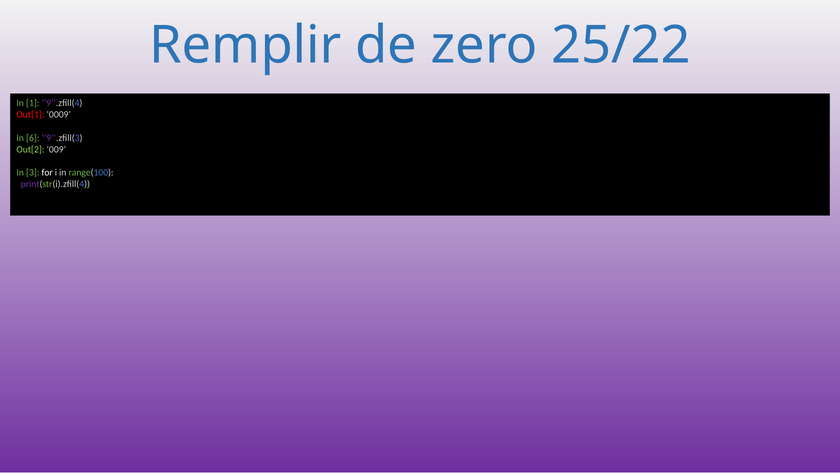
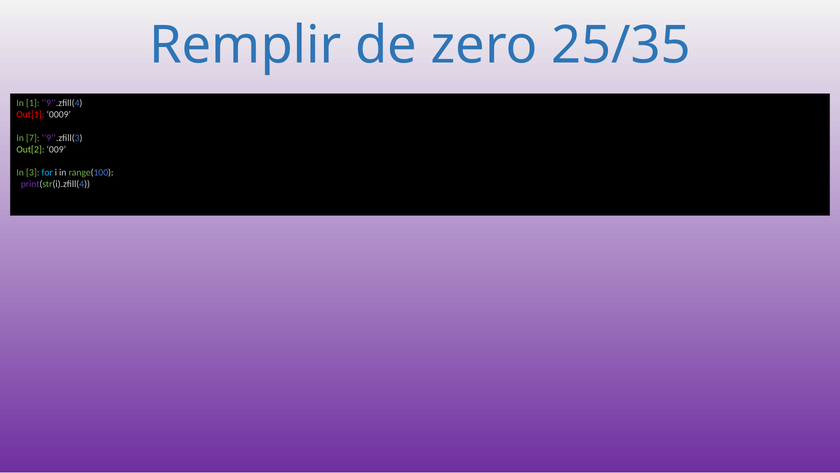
25/22: 25/22 -> 25/35
6: 6 -> 7
for colour: white -> light blue
